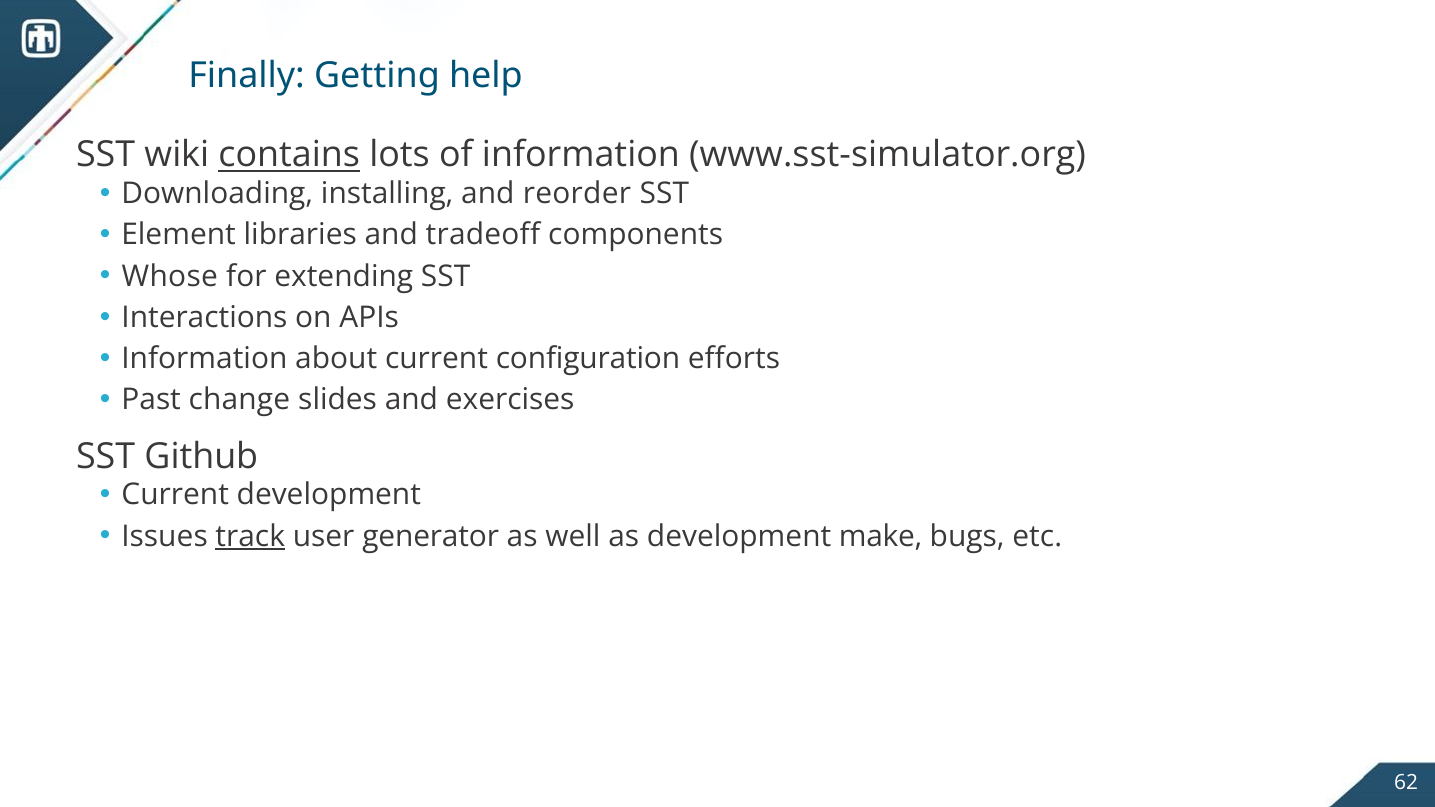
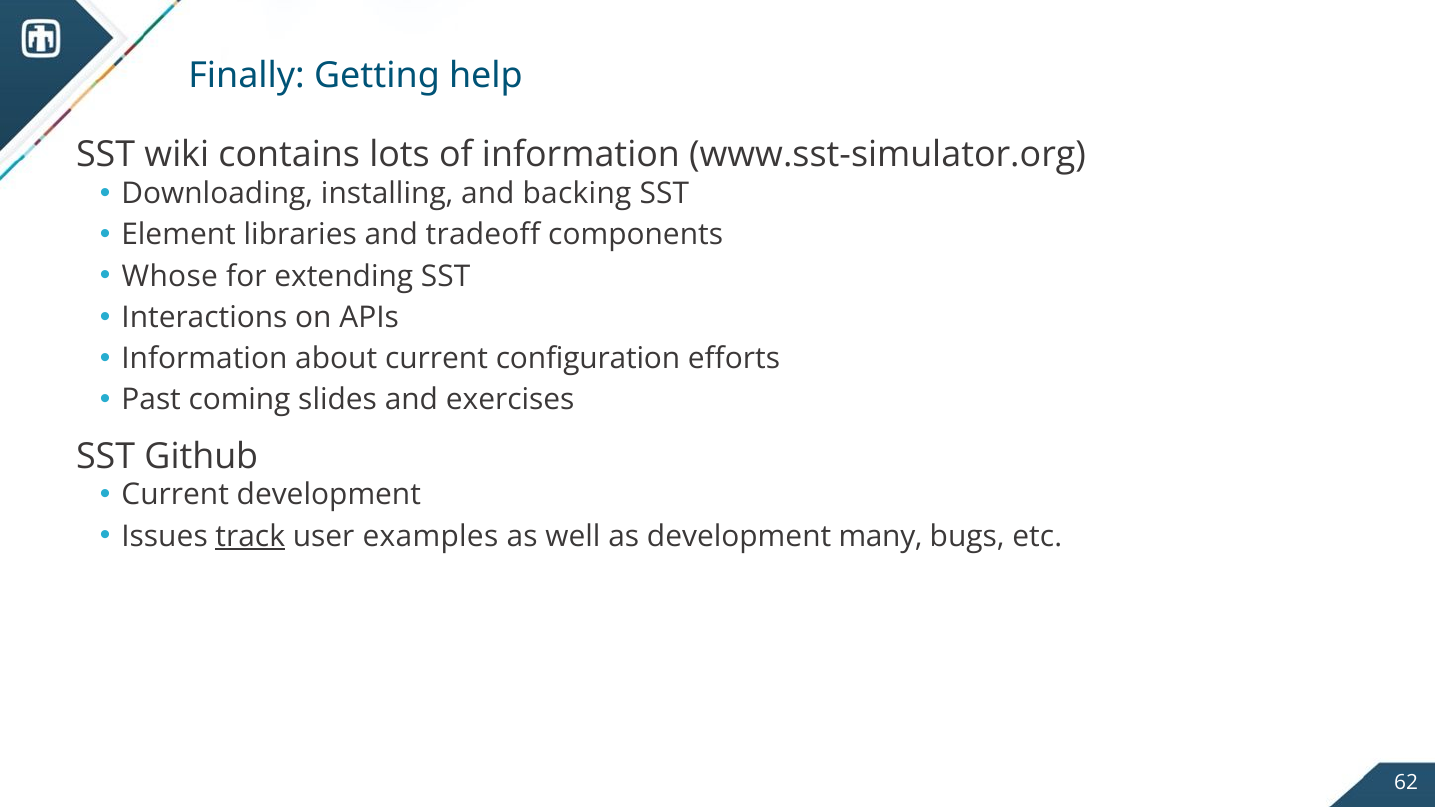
contains underline: present -> none
reorder: reorder -> backing
change: change -> coming
generator: generator -> examples
make: make -> many
